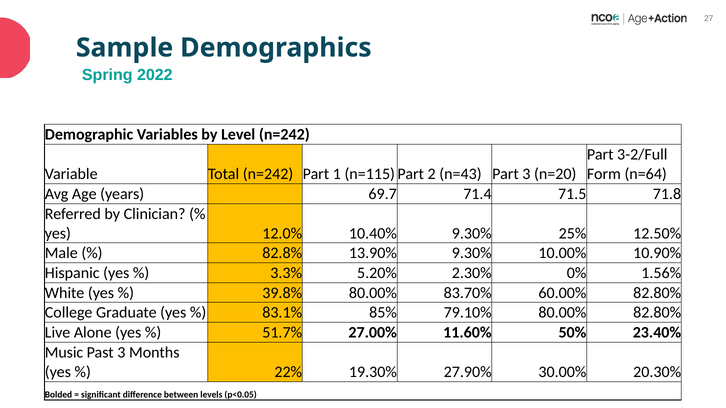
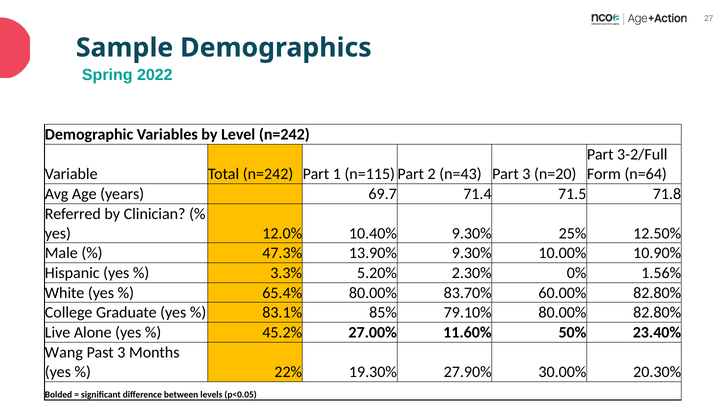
82.8%: 82.8% -> 47.3%
39.8%: 39.8% -> 65.4%
51.7%: 51.7% -> 45.2%
Music: Music -> Wang
